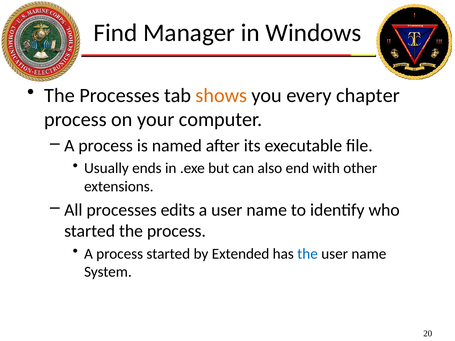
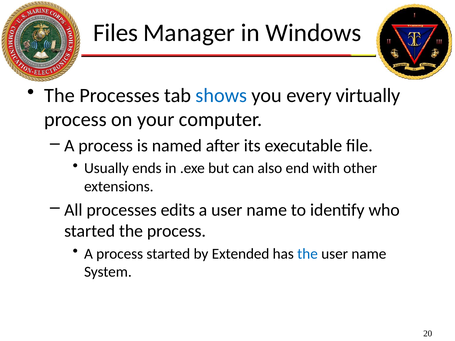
Find: Find -> Files
shows colour: orange -> blue
chapter: chapter -> virtually
